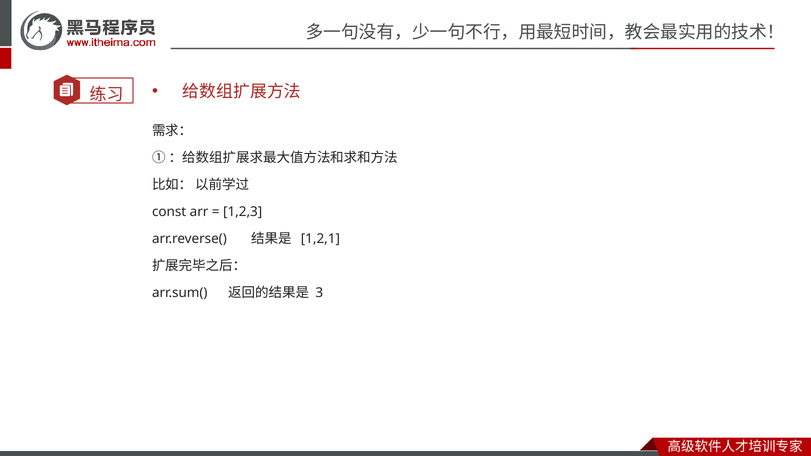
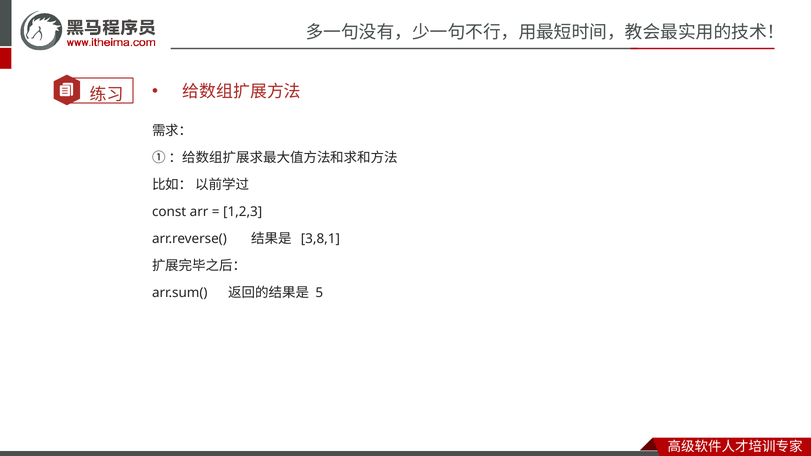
1,2,1: 1,2,1 -> 3,8,1
3: 3 -> 5
